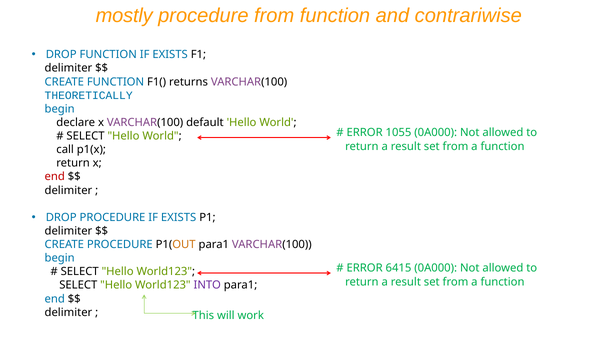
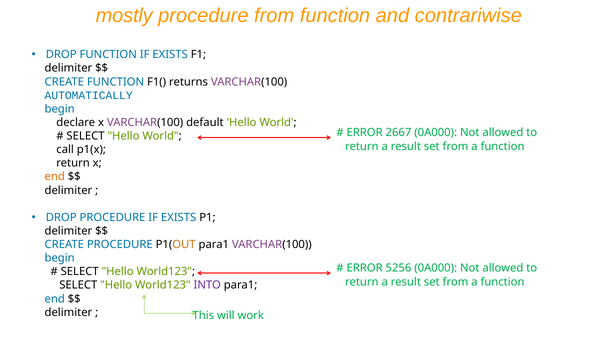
THEORETICALLY: THEORETICALLY -> AUTOMATICALLY
1055: 1055 -> 2667
end at (55, 177) colour: red -> orange
6415: 6415 -> 5256
